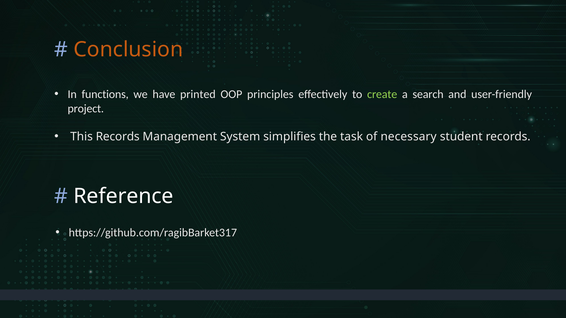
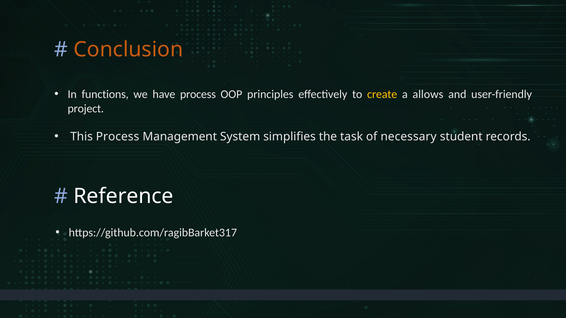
have printed: printed -> process
create colour: light green -> yellow
search: search -> allows
This Records: Records -> Process
